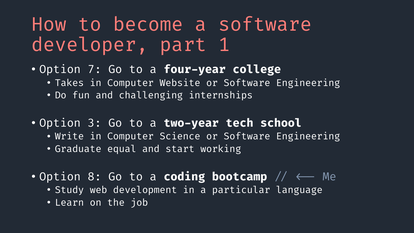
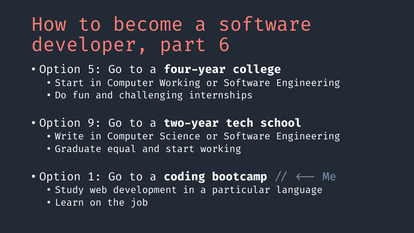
1: 1 -> 6
7: 7 -> 5
Takes at (69, 83): Takes -> Start
Computer Website: Website -> Working
3: 3 -> 9
8: 8 -> 1
